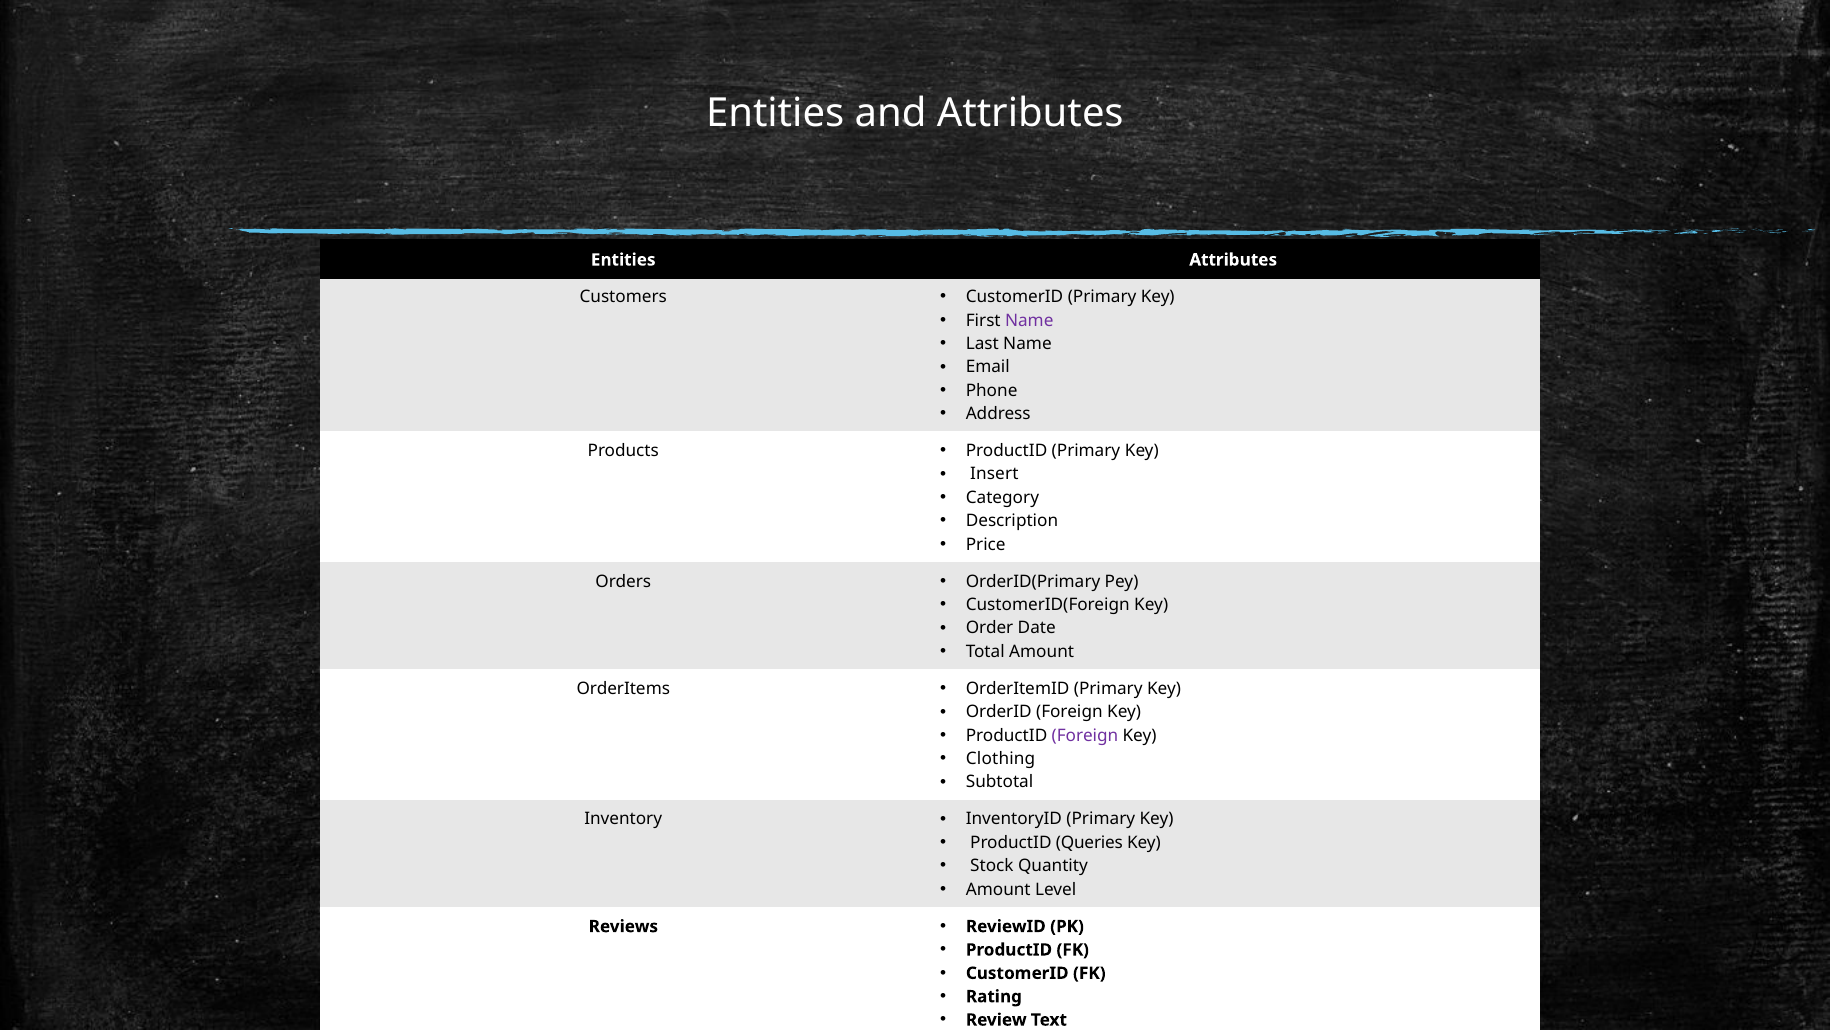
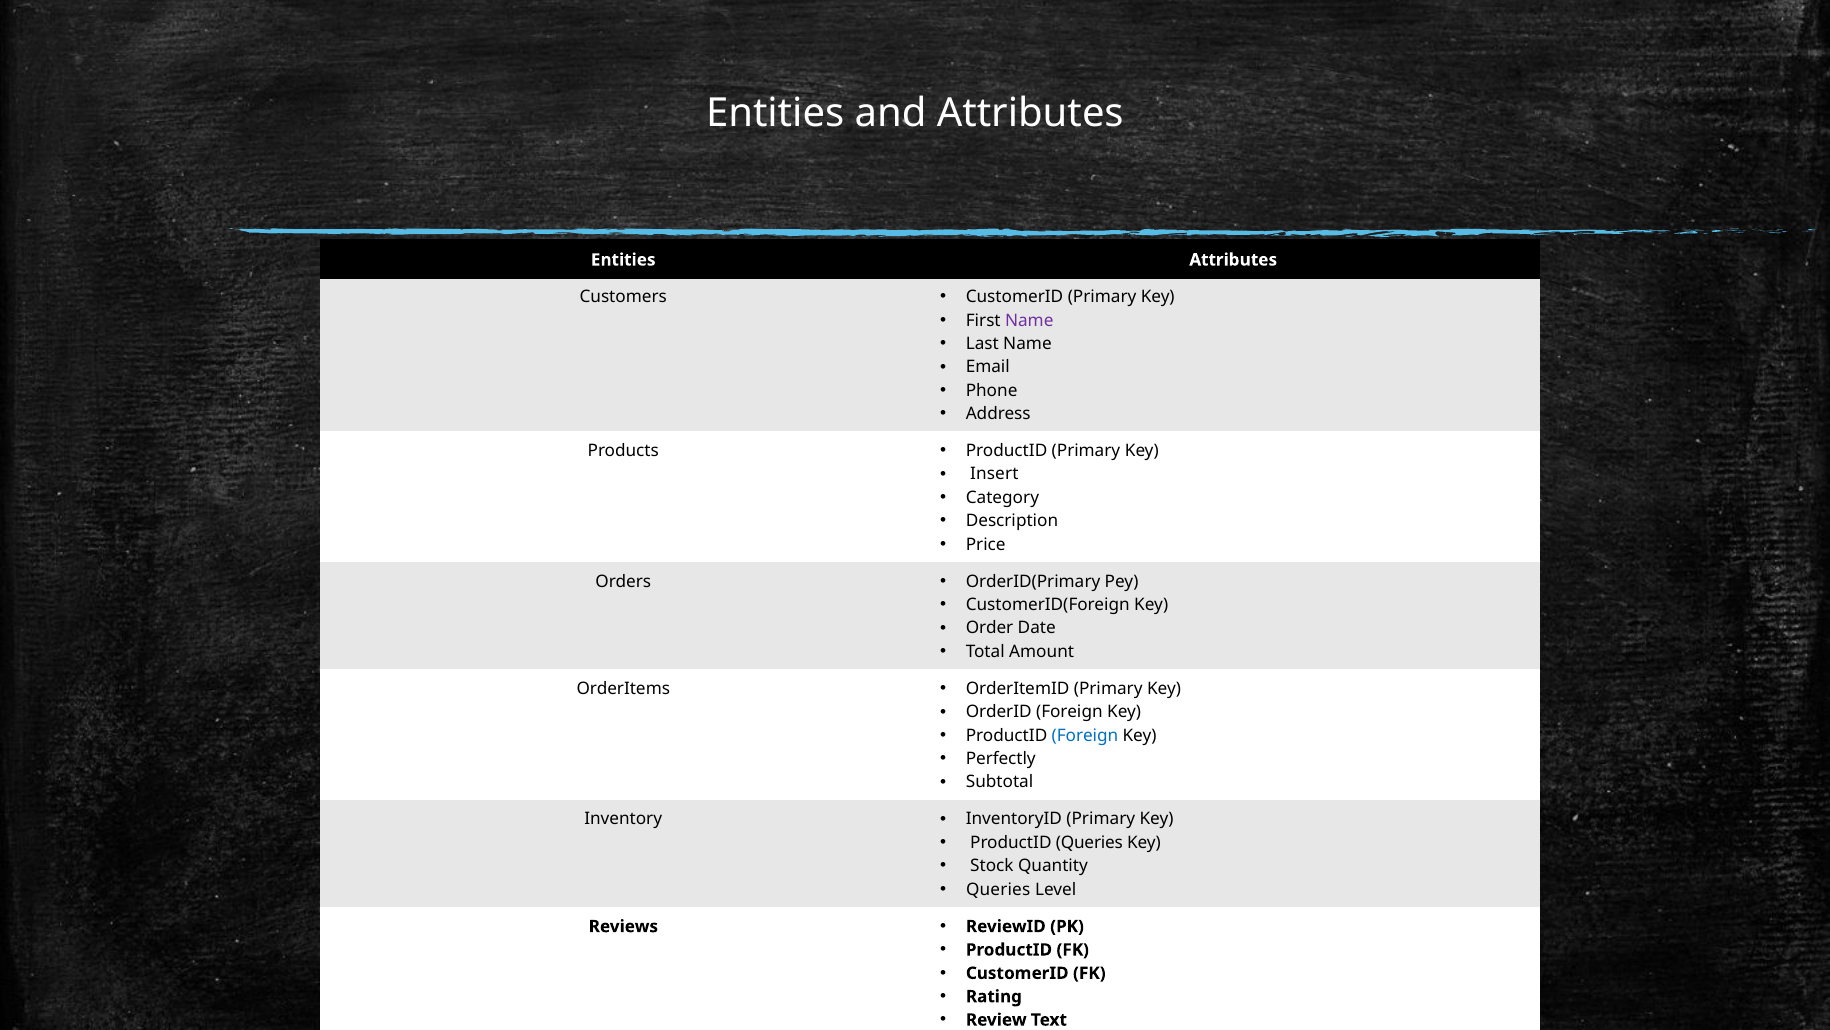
Foreign at (1085, 735) colour: purple -> blue
Clothing: Clothing -> Perfectly
Amount at (998, 889): Amount -> Queries
